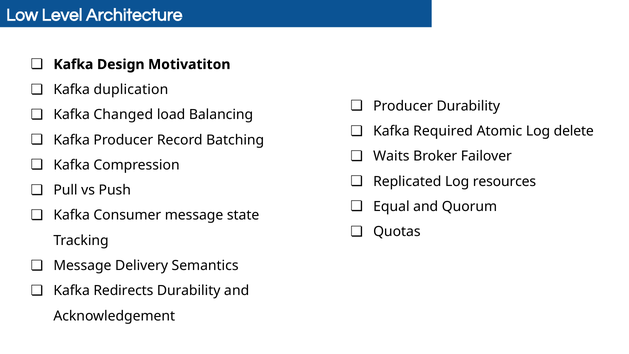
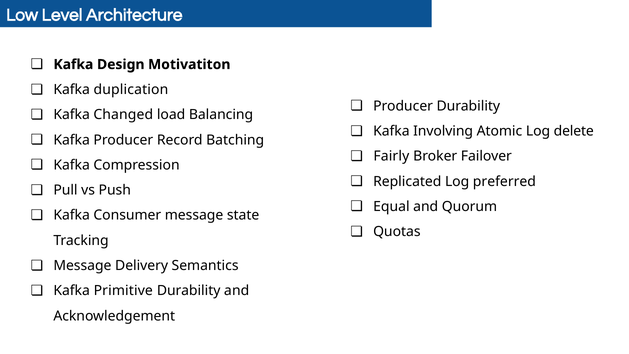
Required: Required -> Involving
Waits: Waits -> Fairly
resources: resources -> preferred
Redirects: Redirects -> Primitive
